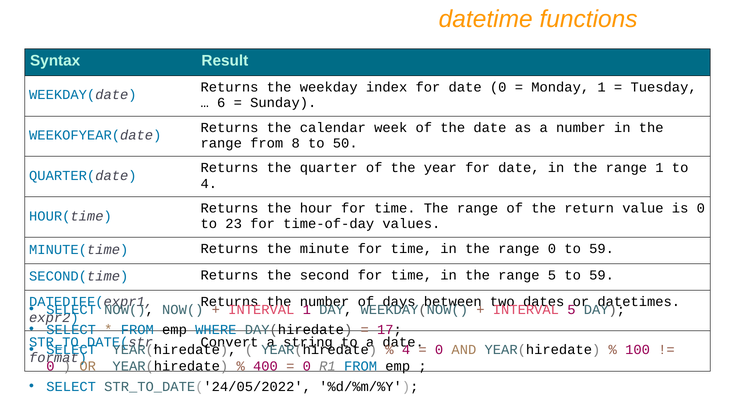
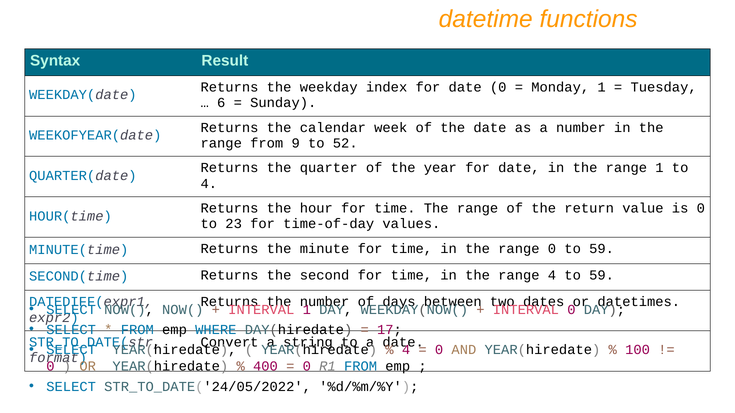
8: 8 -> 9
50: 50 -> 52
range 5: 5 -> 4
5 at (571, 310): 5 -> 0
